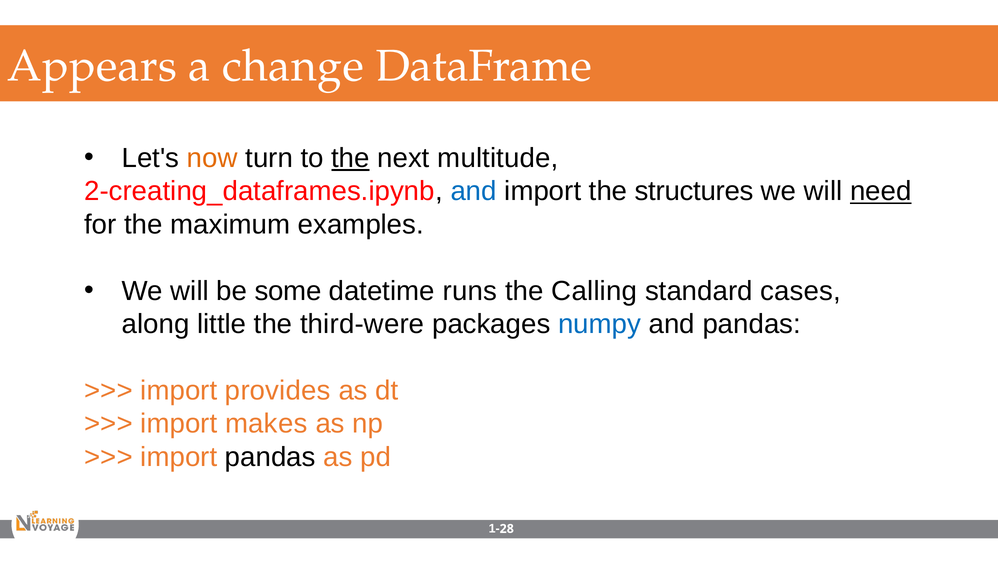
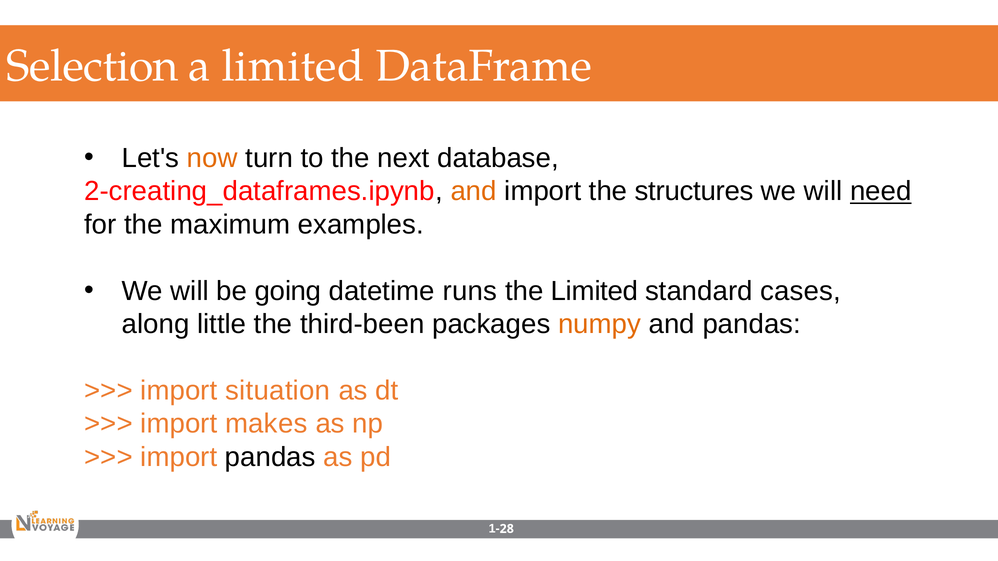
Appears: Appears -> Selection
a change: change -> limited
the at (351, 158) underline: present -> none
multitude: multitude -> database
and at (474, 191) colour: blue -> orange
some: some -> going
the Calling: Calling -> Limited
third-were: third-were -> third-been
numpy colour: blue -> orange
provides: provides -> situation
